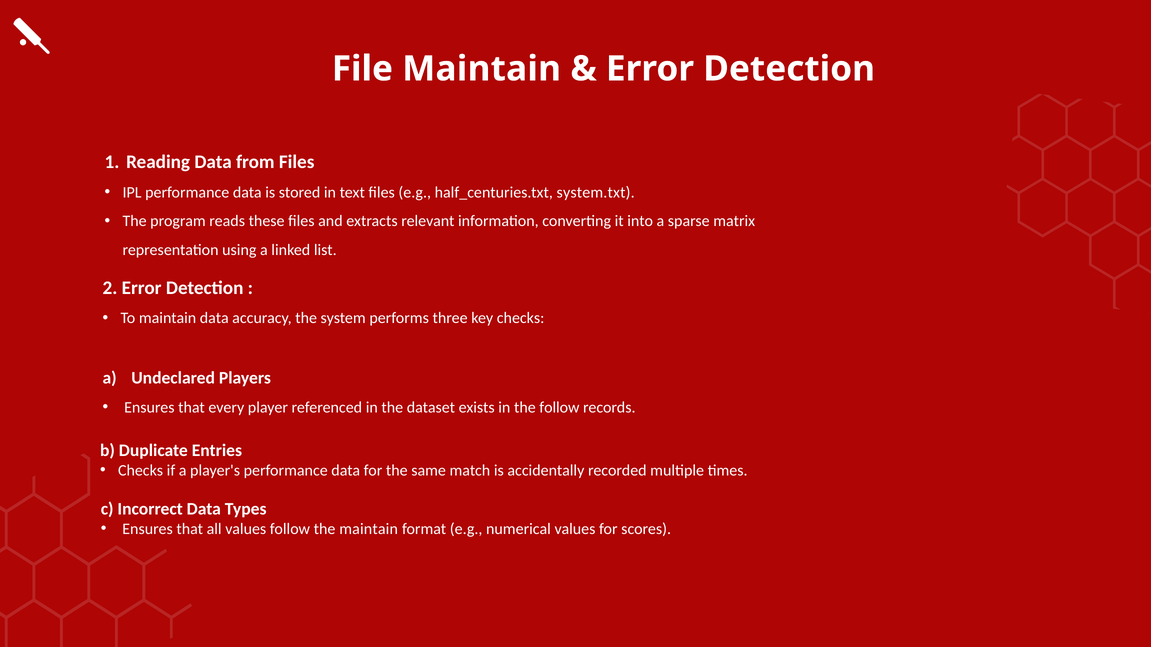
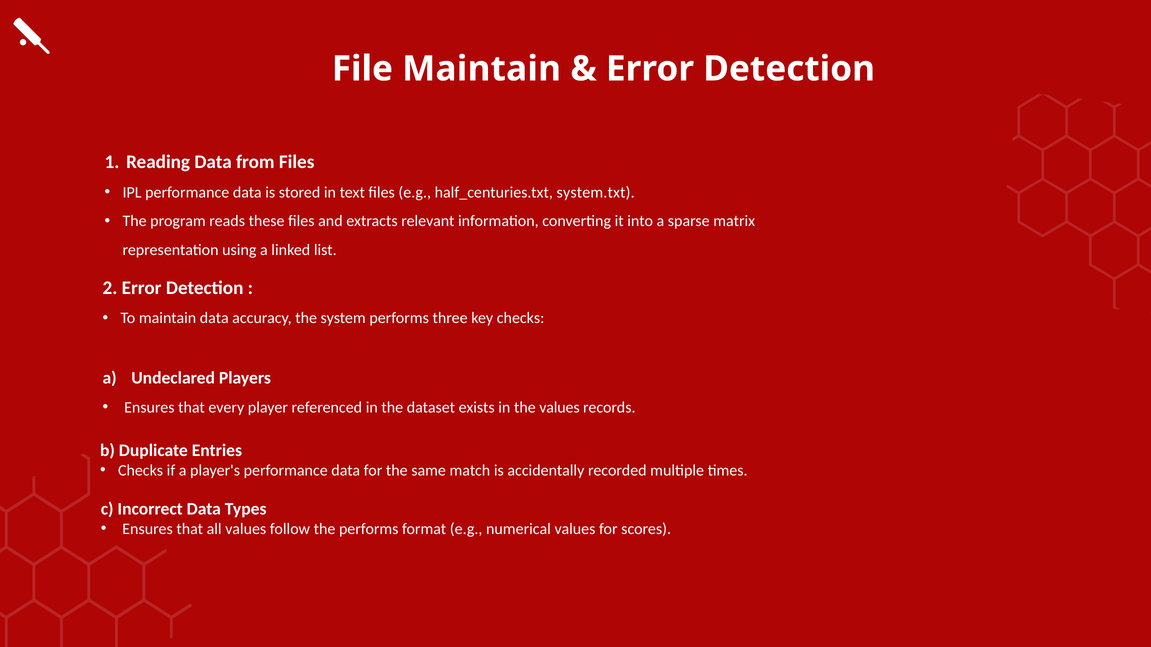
the follow: follow -> values
the maintain: maintain -> performs
